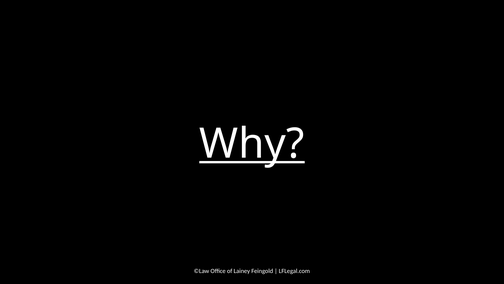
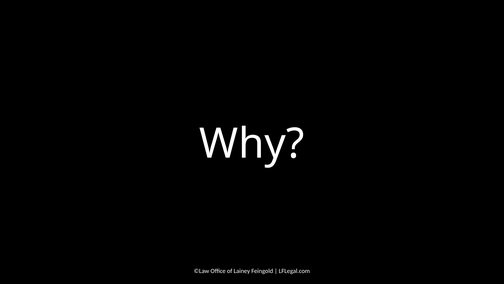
Why underline: present -> none
